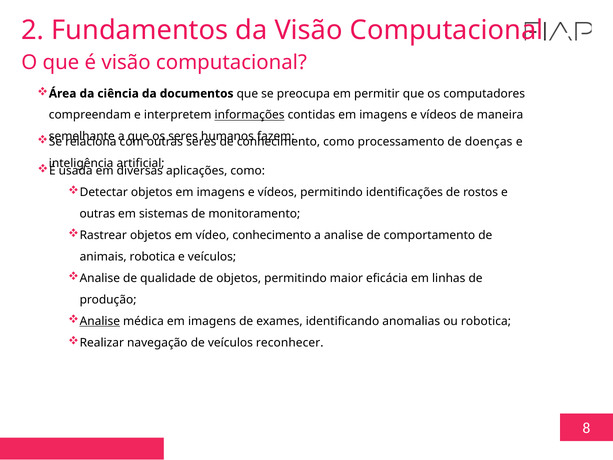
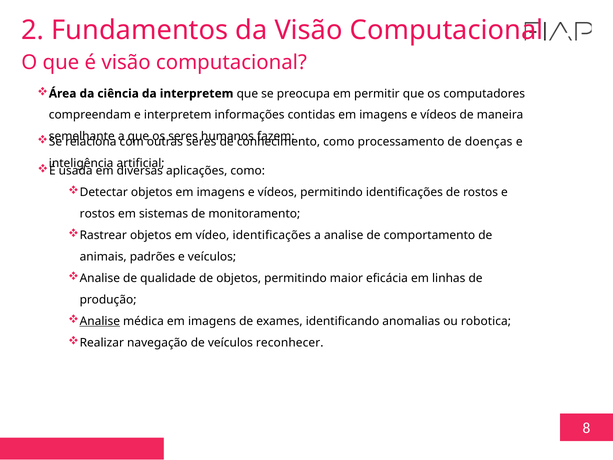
da documentos: documentos -> interpretem
informações underline: present -> none
outras at (97, 214): outras -> rostos
vídeo conhecimento: conhecimento -> identificações
animais robotica: robotica -> padrões
